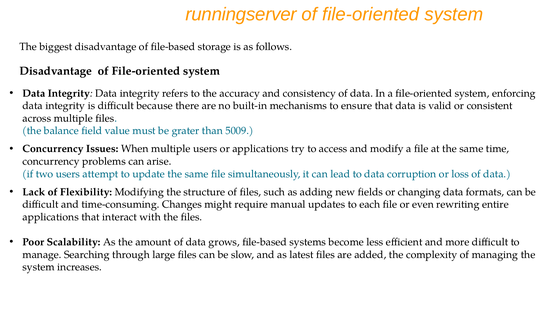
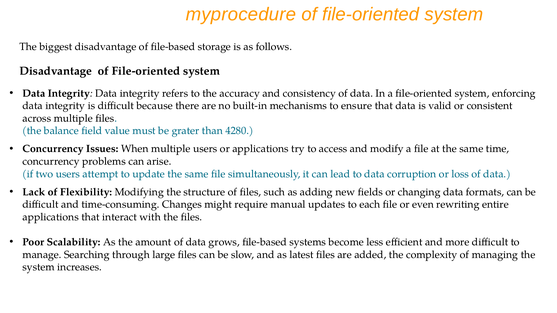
runningserver: runningserver -> myprocedure
5009: 5009 -> 4280
